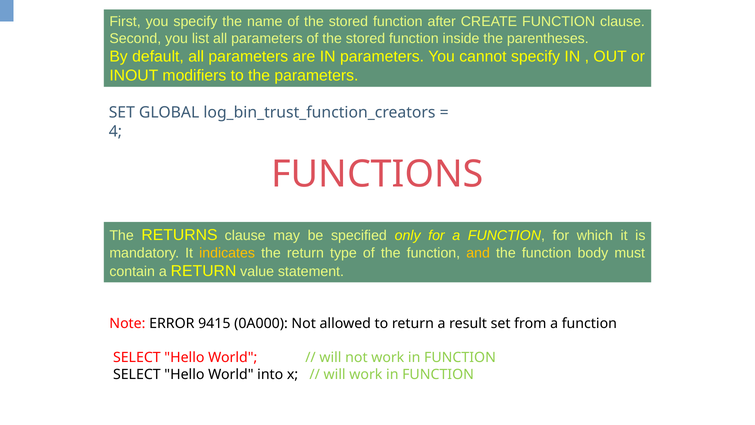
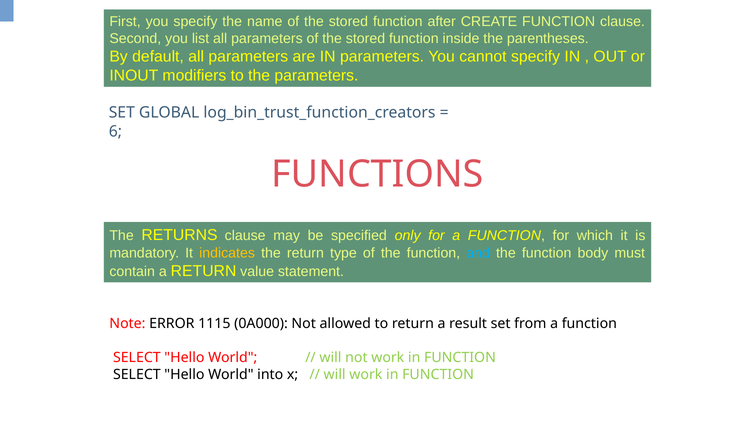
4: 4 -> 6
and colour: yellow -> light blue
9415: 9415 -> 1115
